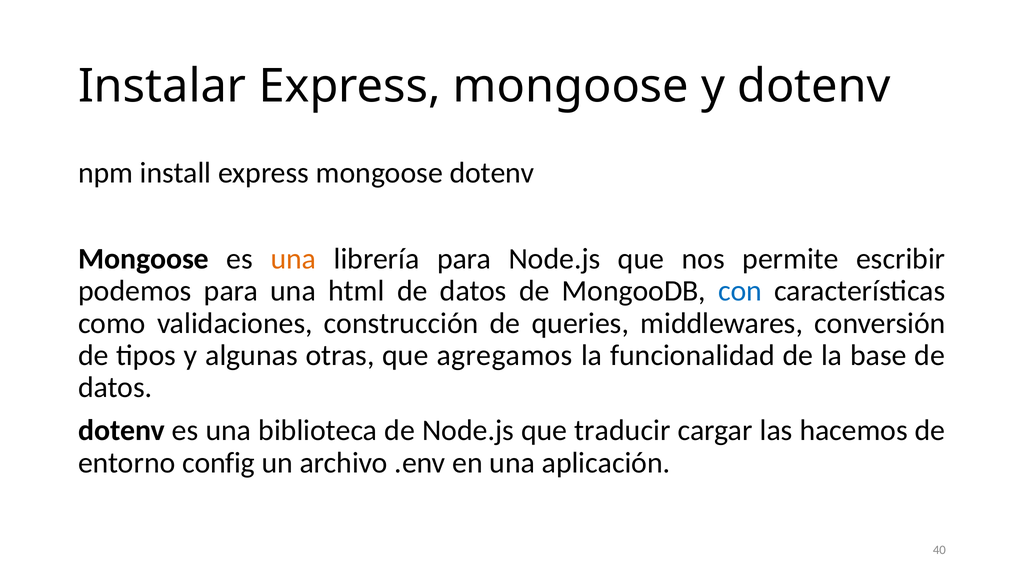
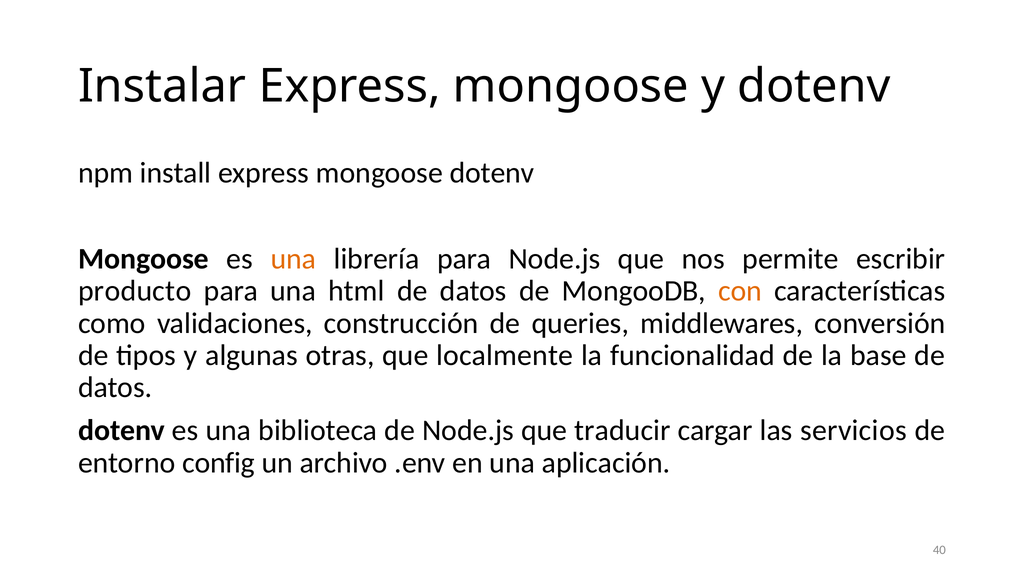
podemos: podemos -> producto
con colour: blue -> orange
agregamos: agregamos -> localmente
hacemos: hacemos -> servicios
